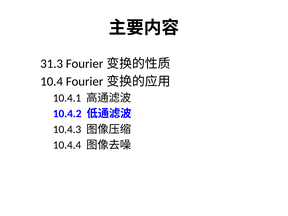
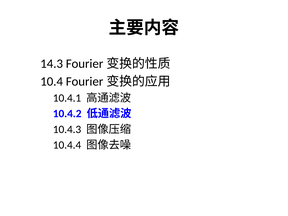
31.3: 31.3 -> 14.3
